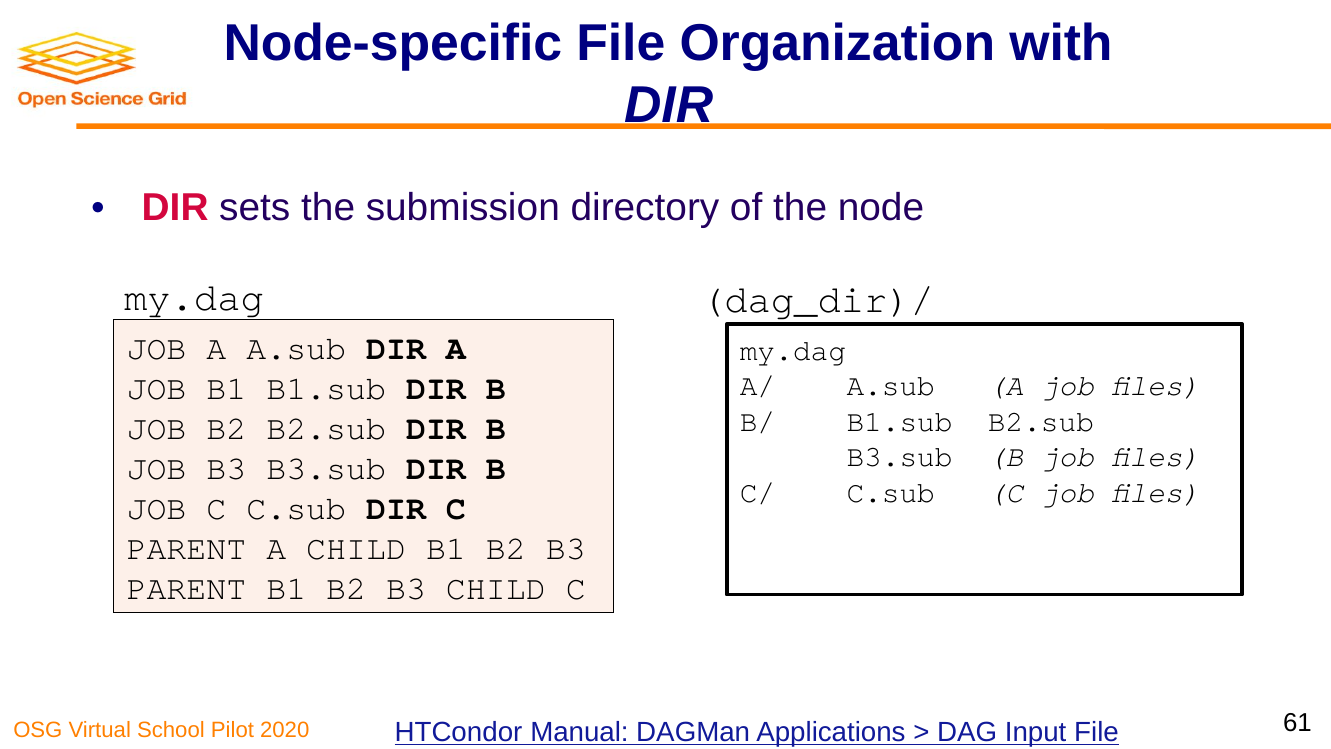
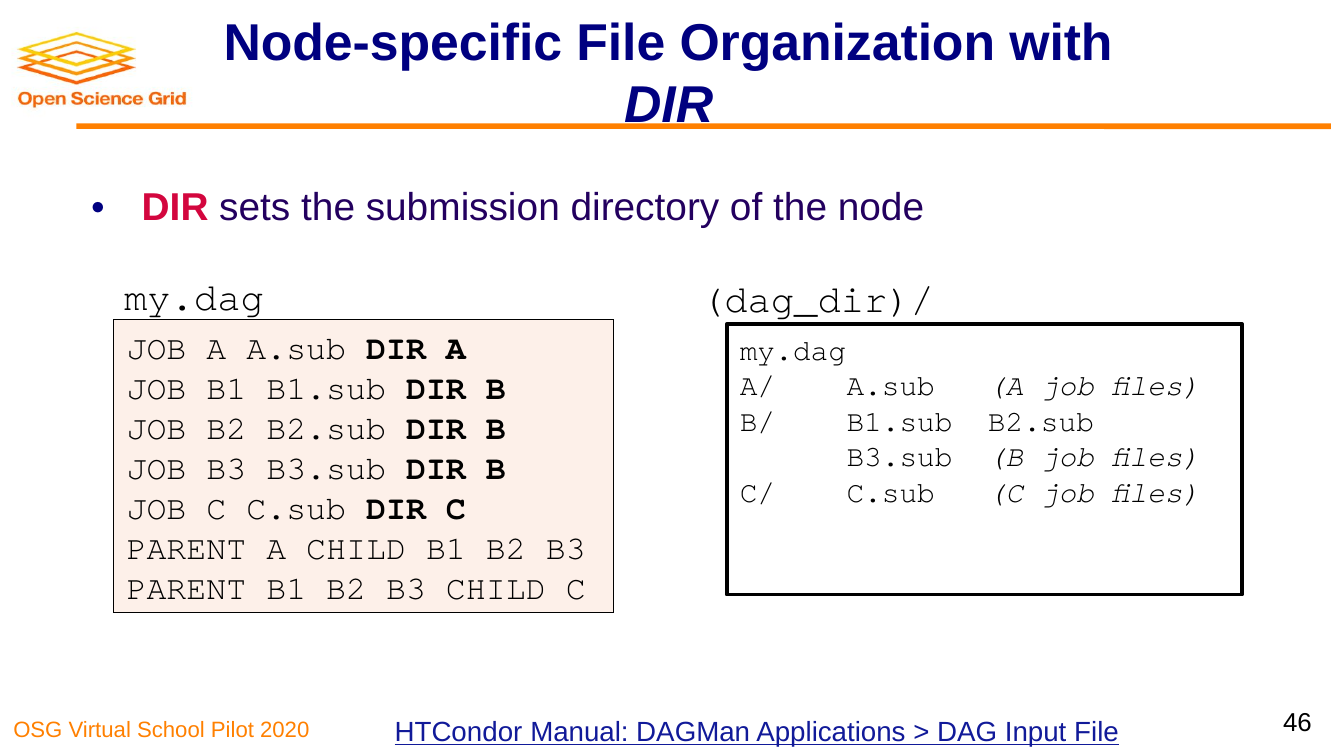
61: 61 -> 46
